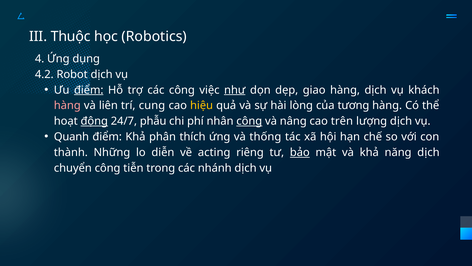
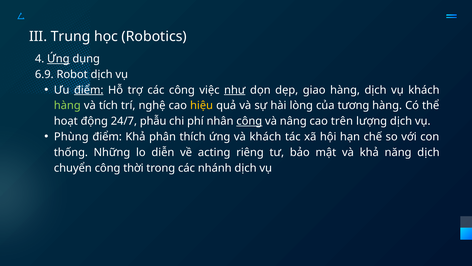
Thuộc: Thuộc -> Trung
Ứng at (58, 59) underline: none -> present
4.2: 4.2 -> 6.9
hàng at (67, 105) colour: pink -> light green
liên: liên -> tích
cung: cung -> nghệ
động underline: present -> none
Quanh: Quanh -> Phùng
và thống: thống -> khách
thành: thành -> thống
bảo underline: present -> none
tiễn: tiễn -> thời
